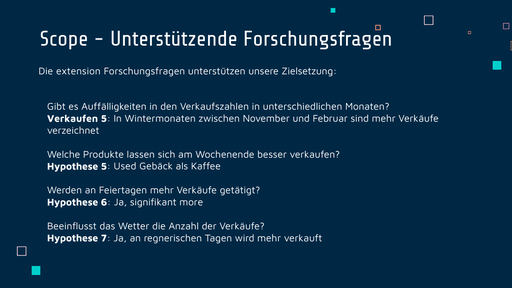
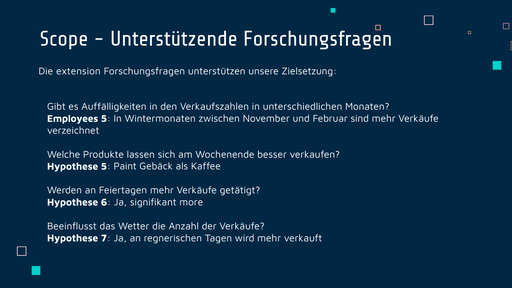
Verkaufen at (73, 119): Verkaufen -> Employees
Used: Used -> Paint
